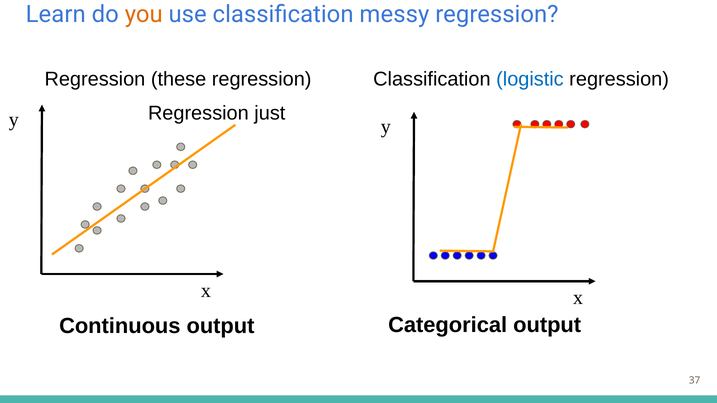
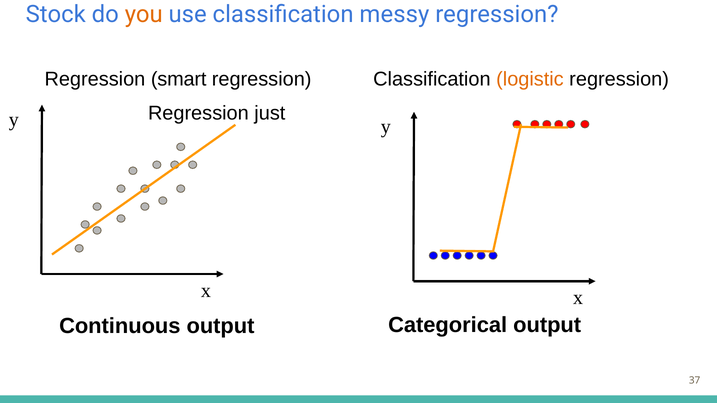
Learn: Learn -> Stock
these: these -> smart
logistic colour: blue -> orange
